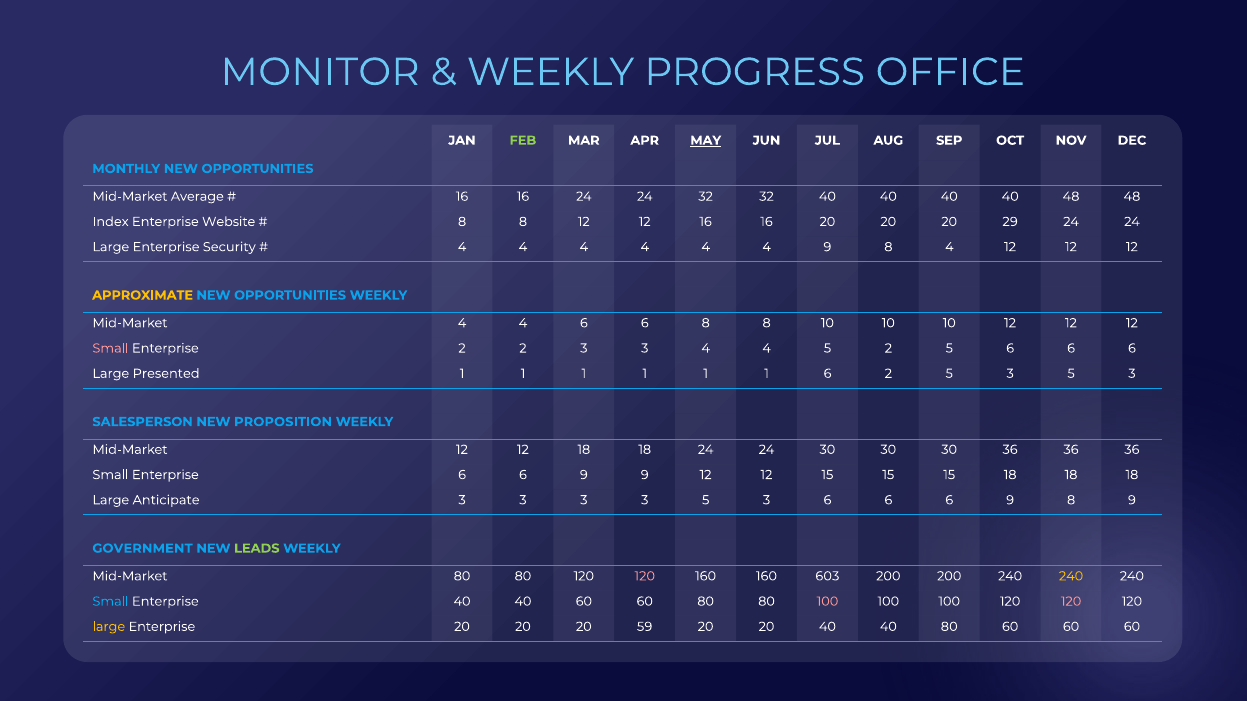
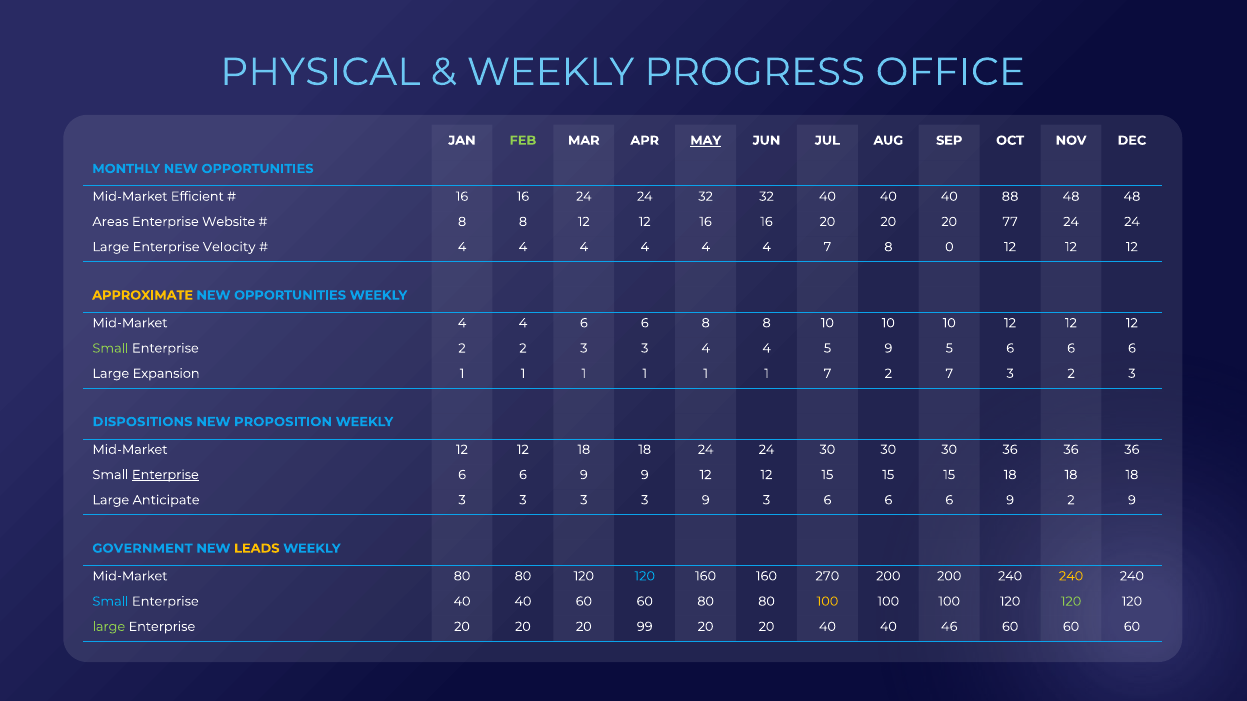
MONITOR: MONITOR -> PHYSICAL
Average: Average -> Efficient
40 40 40 40: 40 -> 88
Index: Index -> Areas
29: 29 -> 77
Security: Security -> Velocity
4 9: 9 -> 7
8 4: 4 -> 0
Small at (111, 348) colour: pink -> light green
5 2: 2 -> 9
Presented: Presented -> Expansion
1 6: 6 -> 7
5 at (949, 374): 5 -> 7
5 at (1071, 374): 5 -> 2
SALESPERSON: SALESPERSON -> DISPOSITIONS
Enterprise at (165, 475) underline: none -> present
3 3 5: 5 -> 9
6 9 8: 8 -> 2
LEADS colour: light green -> yellow
120 at (645, 576) colour: pink -> light blue
603: 603 -> 270
100 at (827, 602) colour: pink -> yellow
120 at (1071, 602) colour: pink -> light green
large at (109, 627) colour: yellow -> light green
59: 59 -> 99
40 80: 80 -> 46
